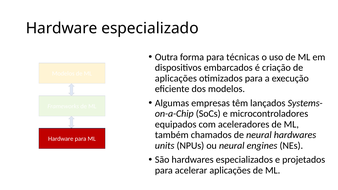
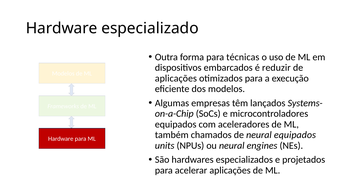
criação: criação -> reduzir
neural hardwares: hardwares -> equipados
